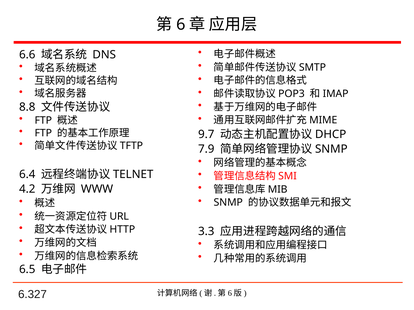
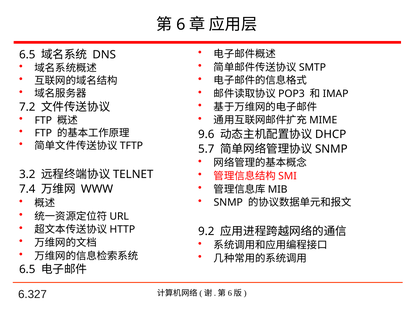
6.6 at (27, 55): 6.6 -> 6.5
8.8: 8.8 -> 7.2
9.7: 9.7 -> 9.6
7.9: 7.9 -> 5.7
6.4: 6.4 -> 3.2
4.2: 4.2 -> 7.4
3.3: 3.3 -> 9.2
